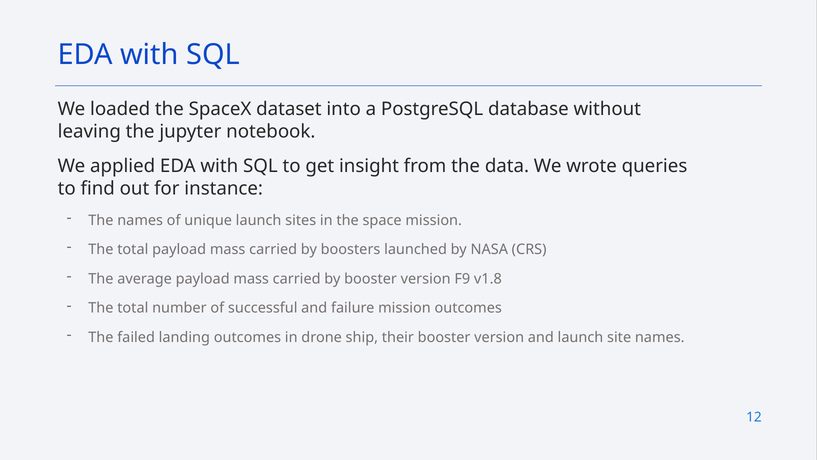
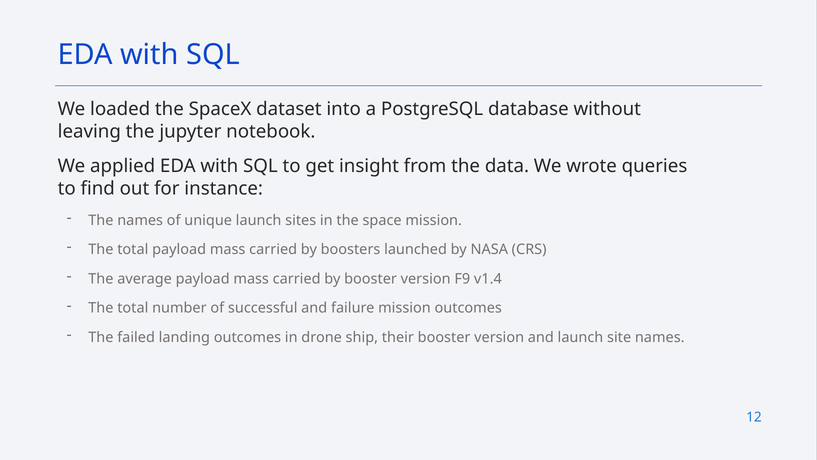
v1.8: v1.8 -> v1.4
